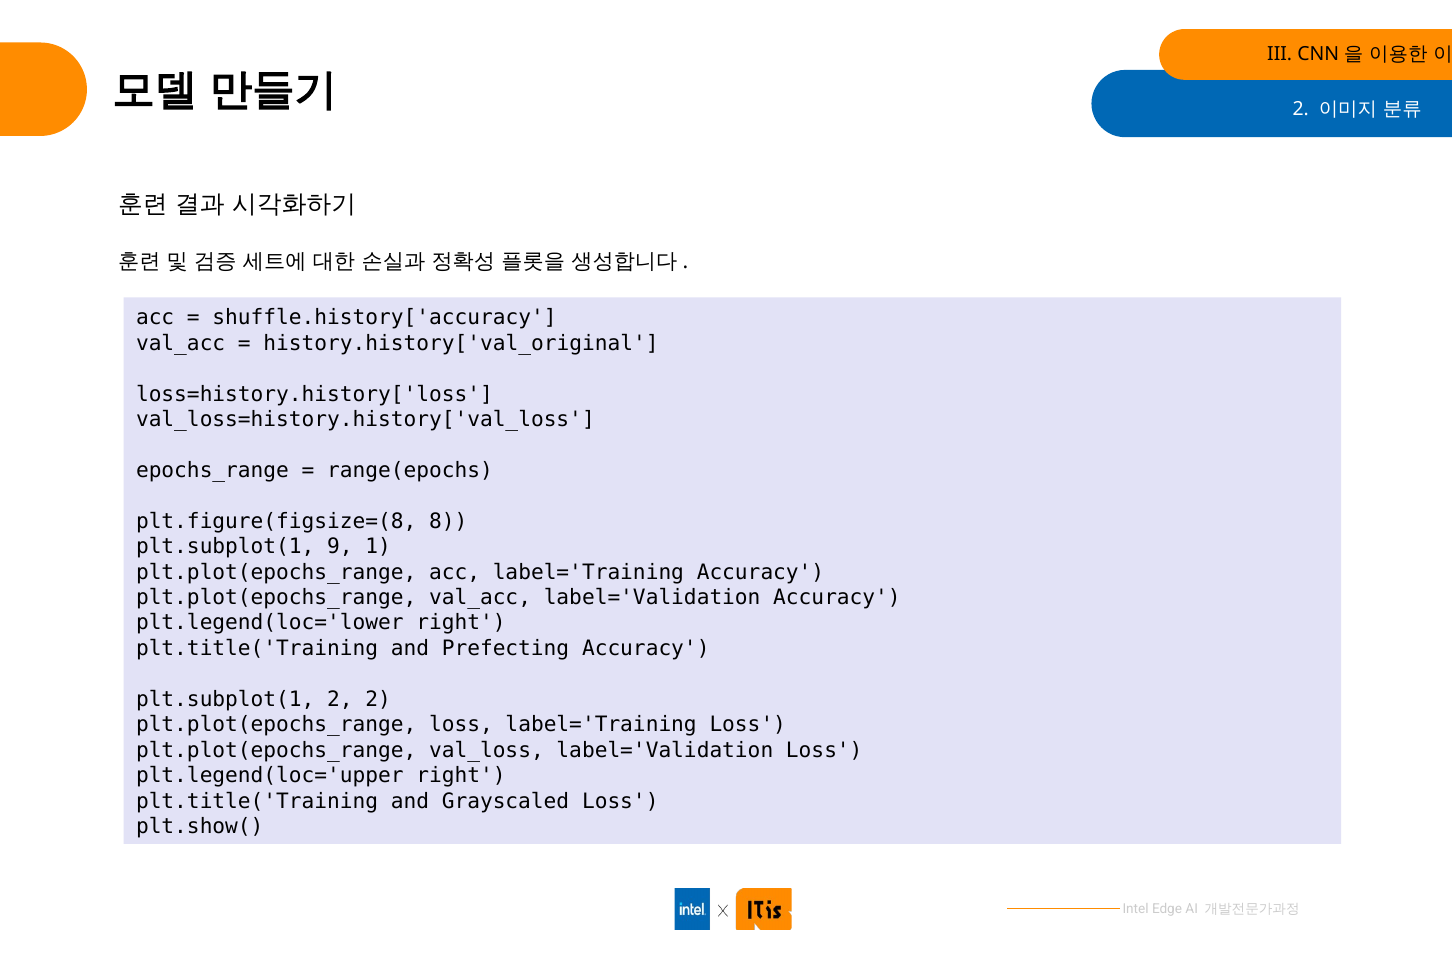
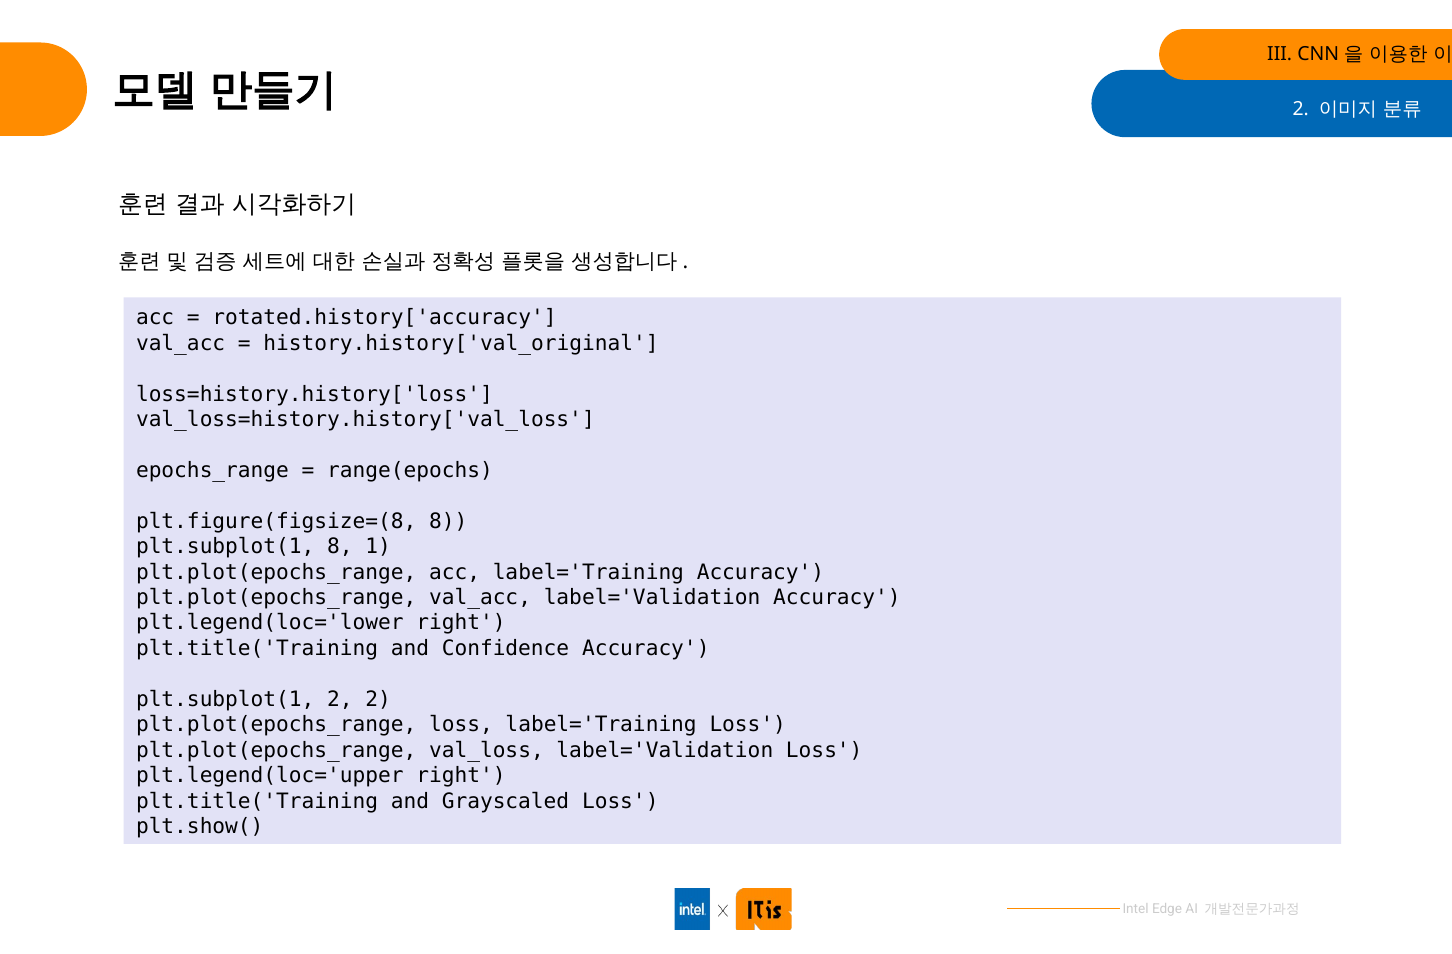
shuffle.history['accuracy: shuffle.history['accuracy -> rotated.history['accuracy
plt.subplot(1 9: 9 -> 8
Prefecting: Prefecting -> Confidence
